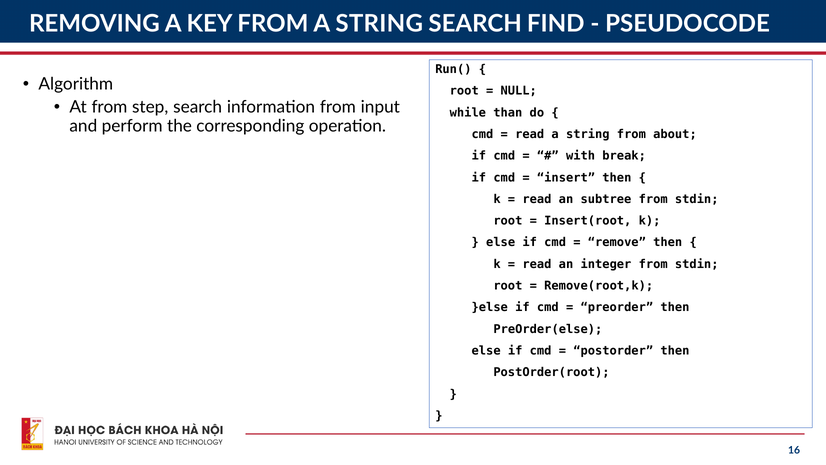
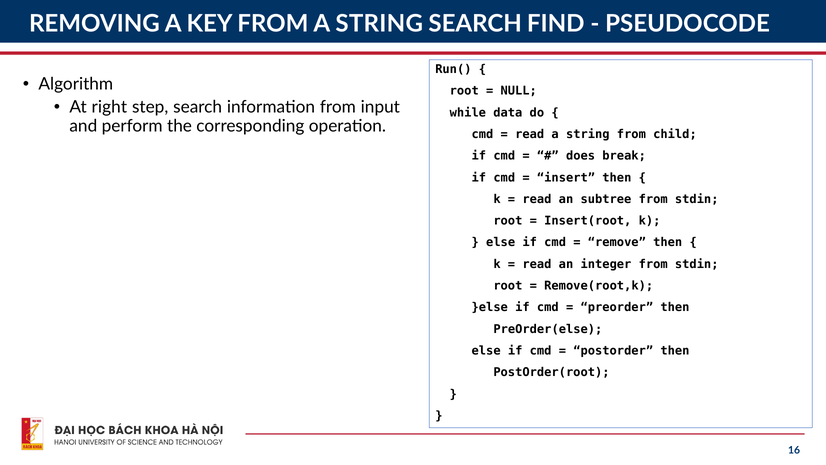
At from: from -> right
than: than -> data
about: about -> child
with: with -> does
